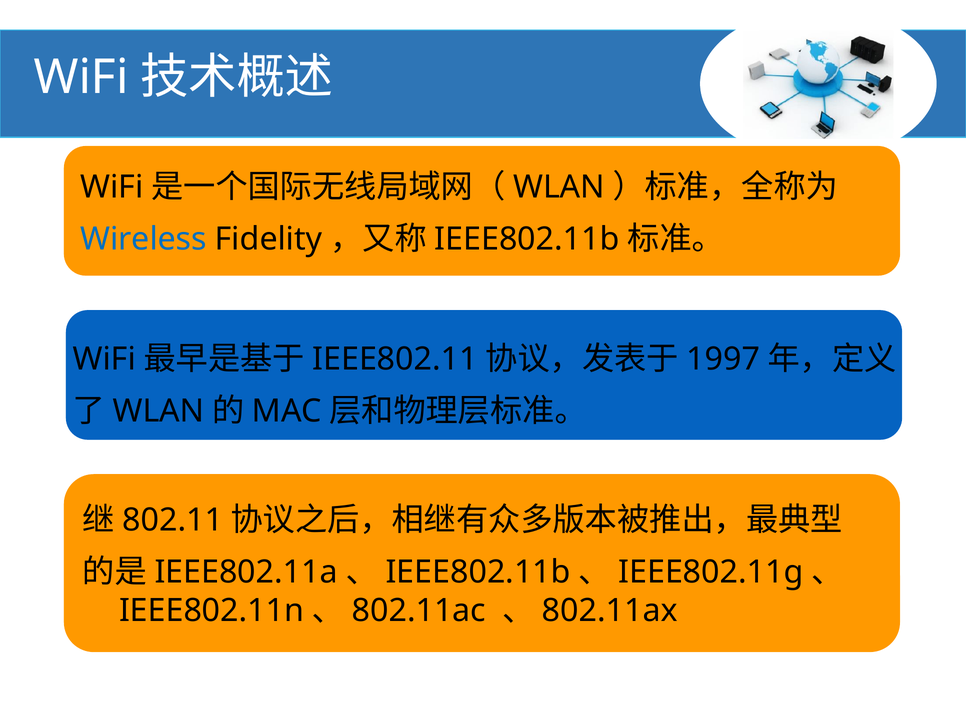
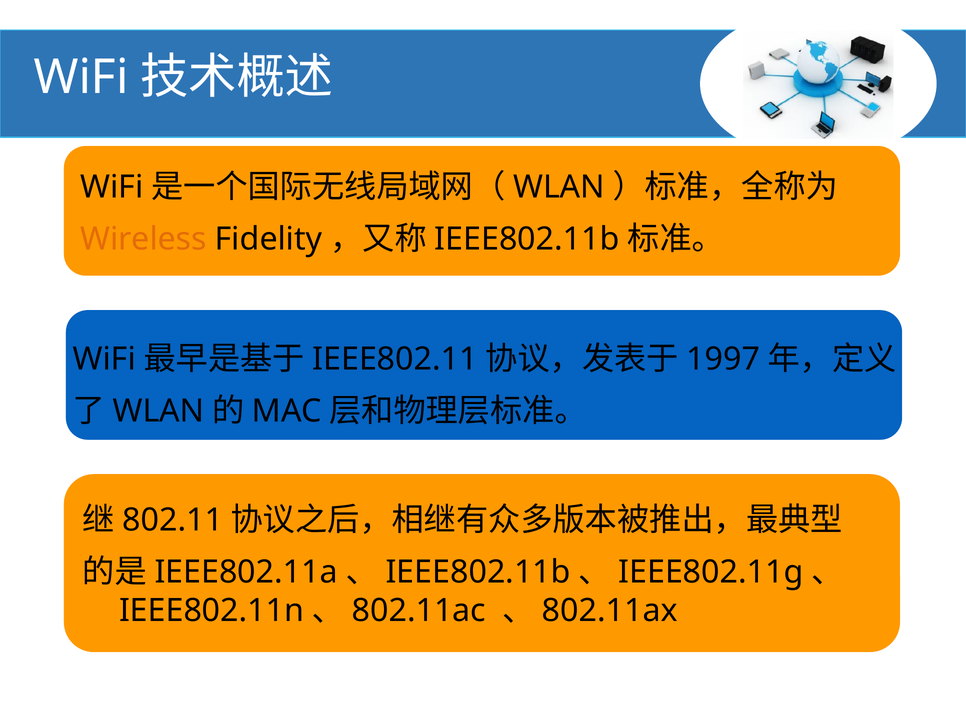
Wireless colour: blue -> orange
